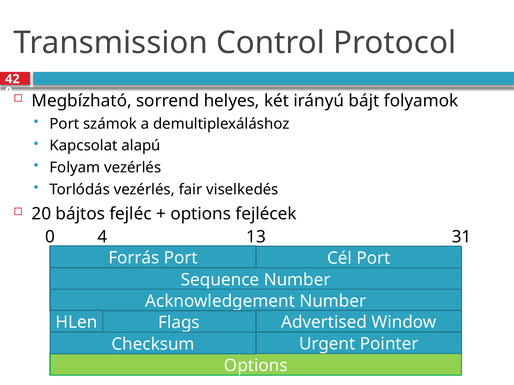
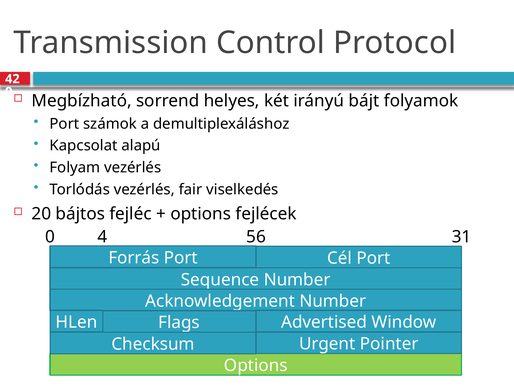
13: 13 -> 56
